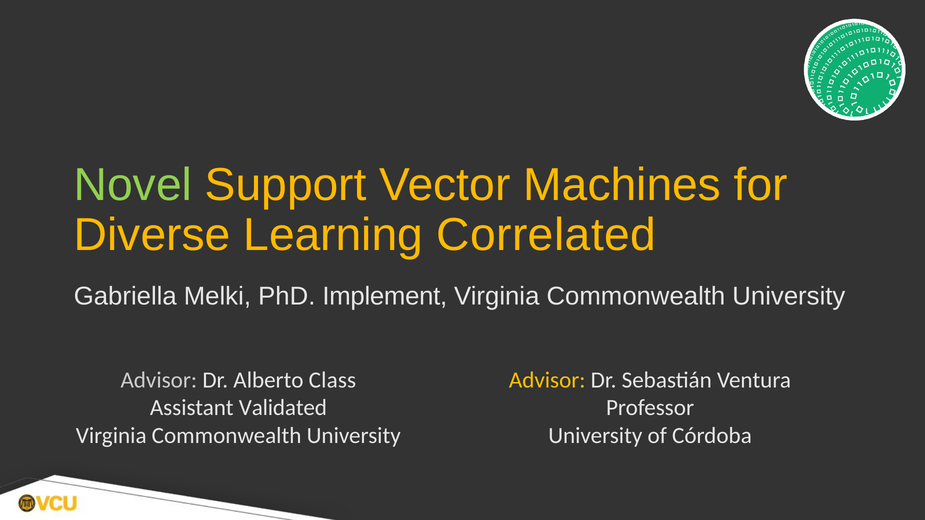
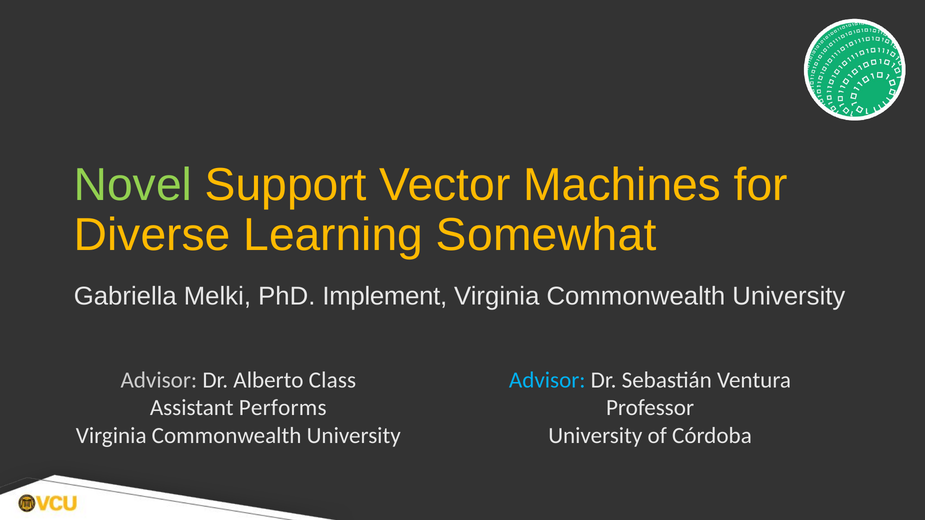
Correlated: Correlated -> Somewhat
Advisor at (547, 380) colour: yellow -> light blue
Validated: Validated -> Performs
